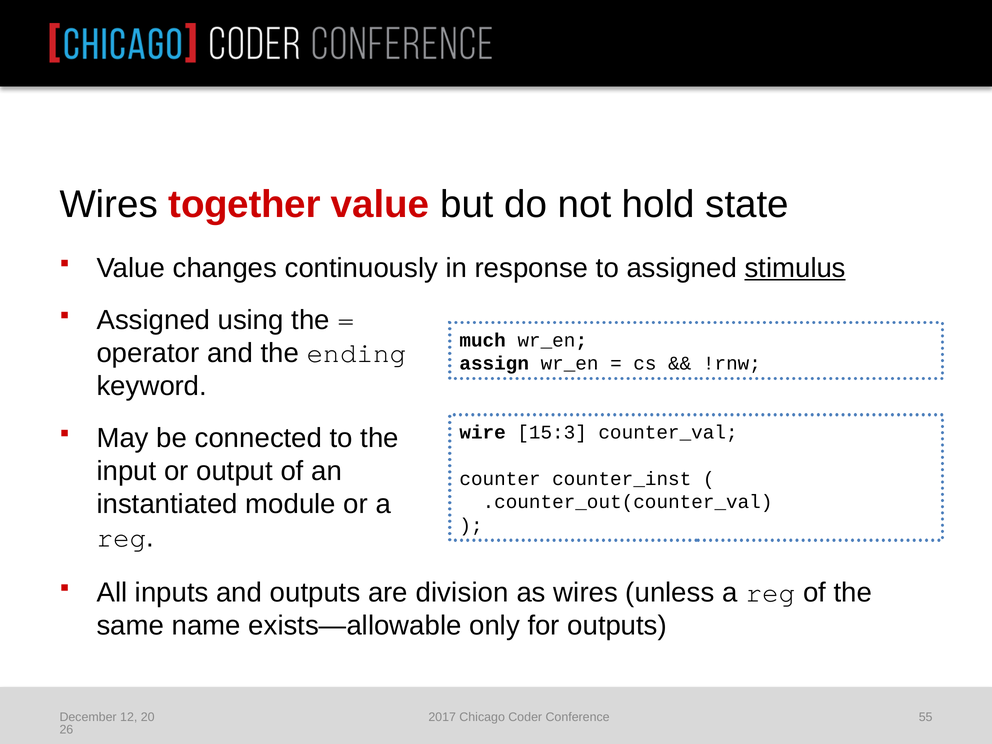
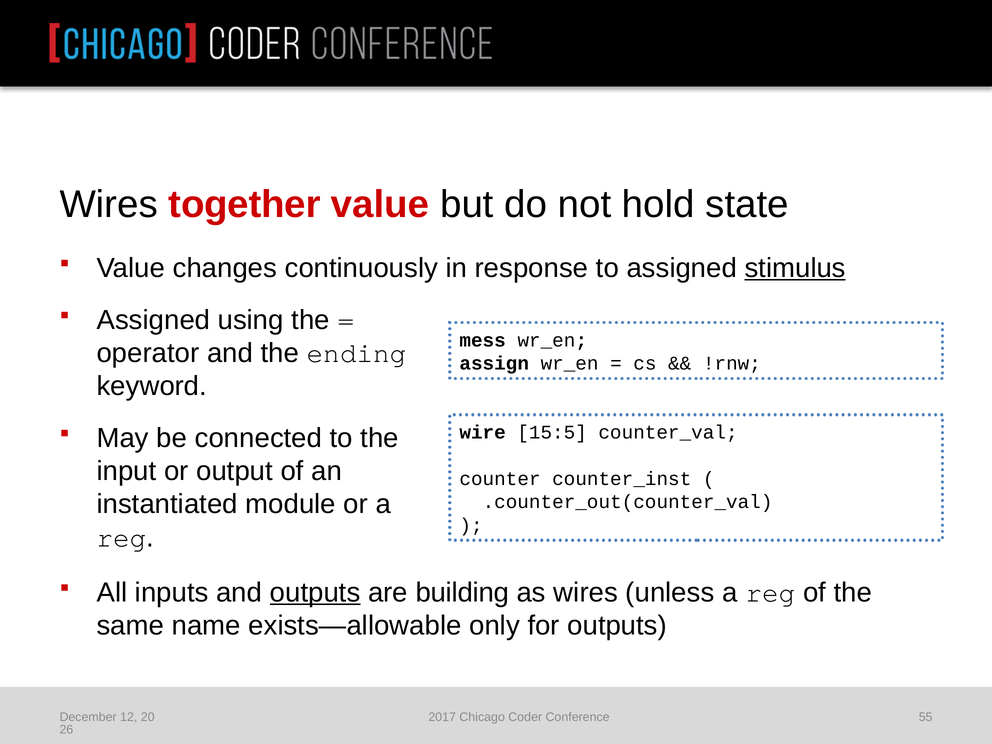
much: much -> mess
15:3: 15:3 -> 15:5
outputs at (315, 593) underline: none -> present
division: division -> building
